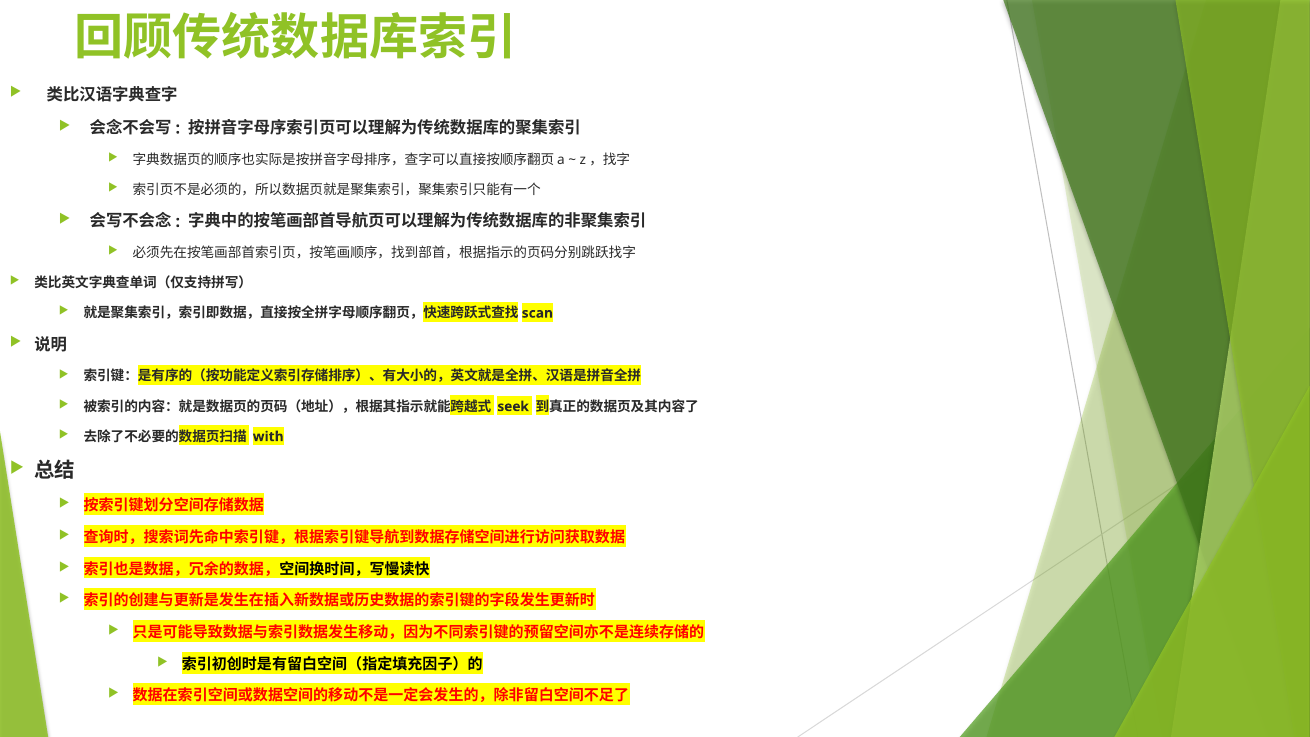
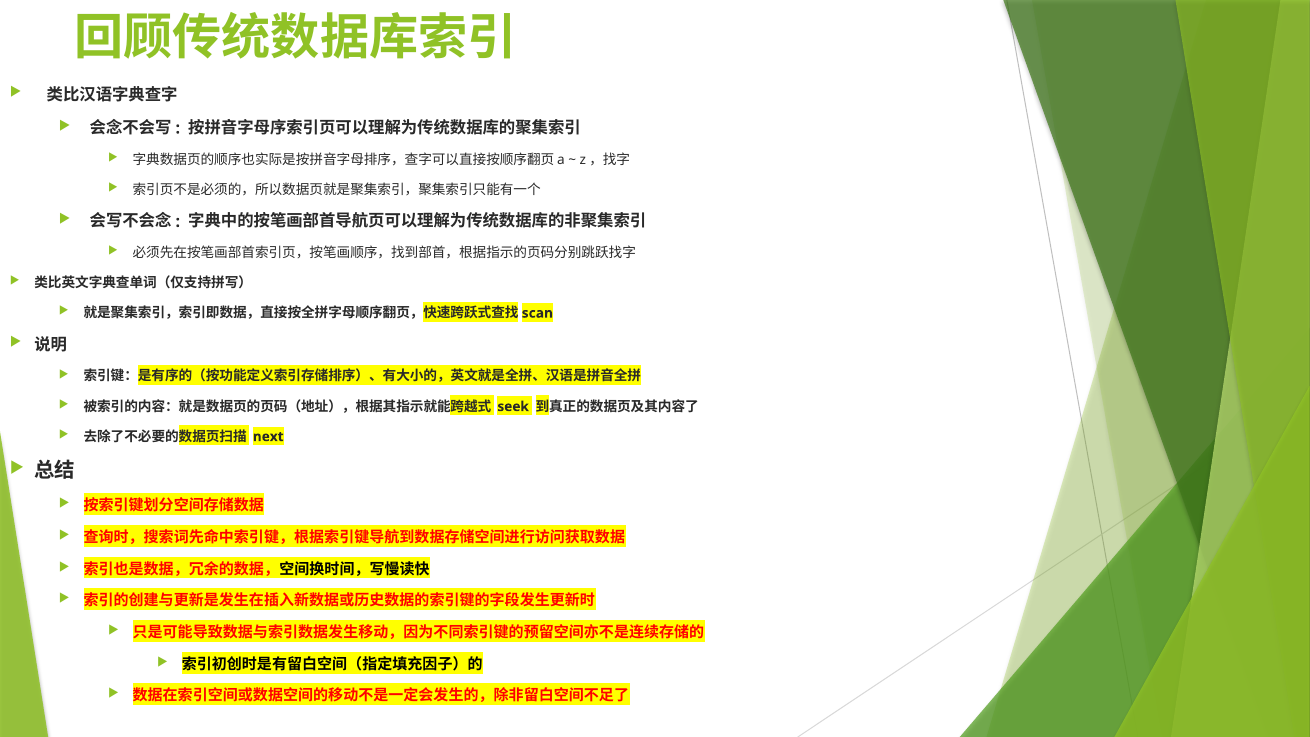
with: with -> next
